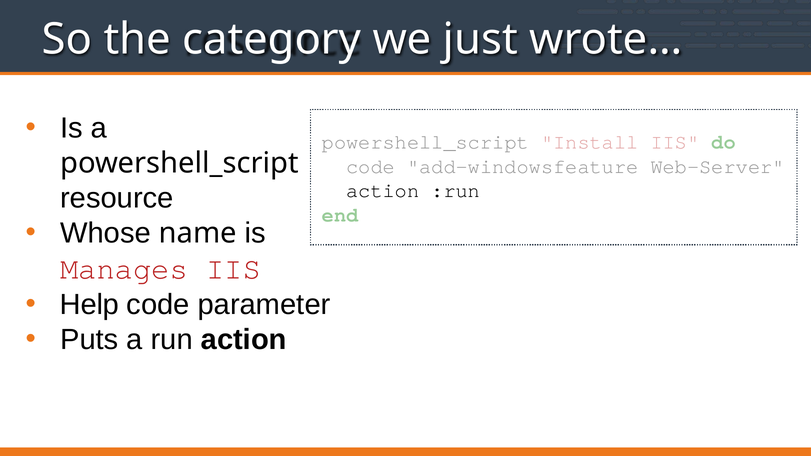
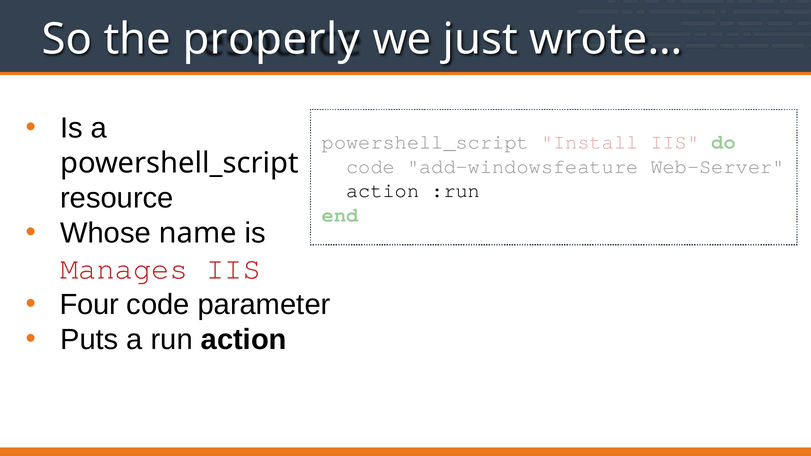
category: category -> properly
Help: Help -> Four
